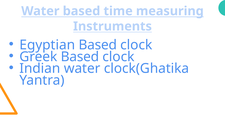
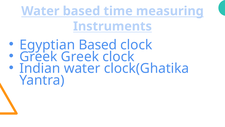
Greek Based: Based -> Greek
